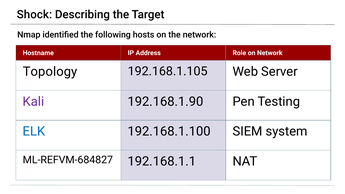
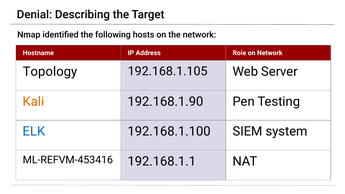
Shock: Shock -> Denial
Kali colour: purple -> orange
ML-REFVM-684827: ML-REFVM-684827 -> ML-REFVM-453416
